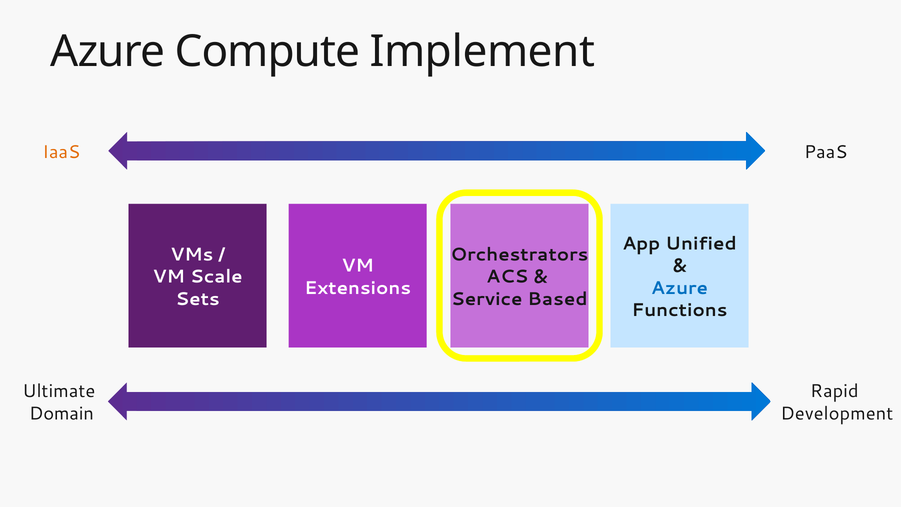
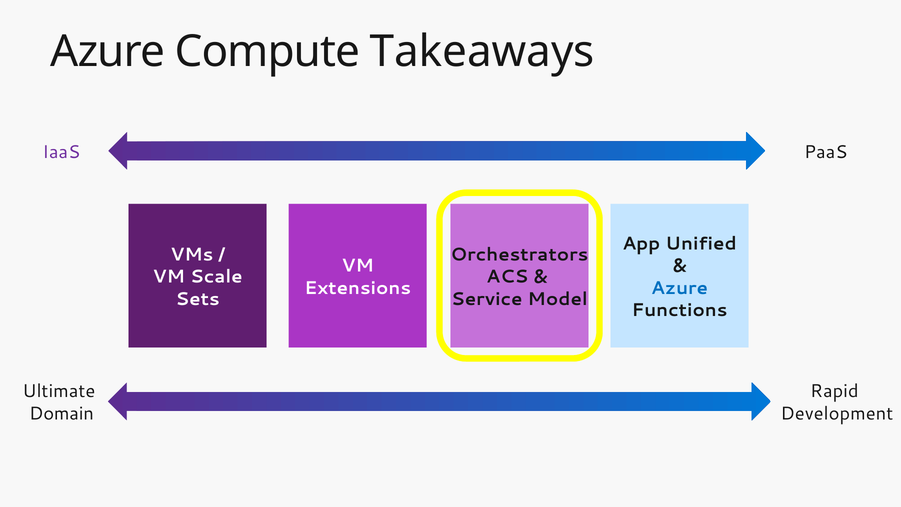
Implement: Implement -> Takeaways
IaaS colour: orange -> purple
Based: Based -> Model
